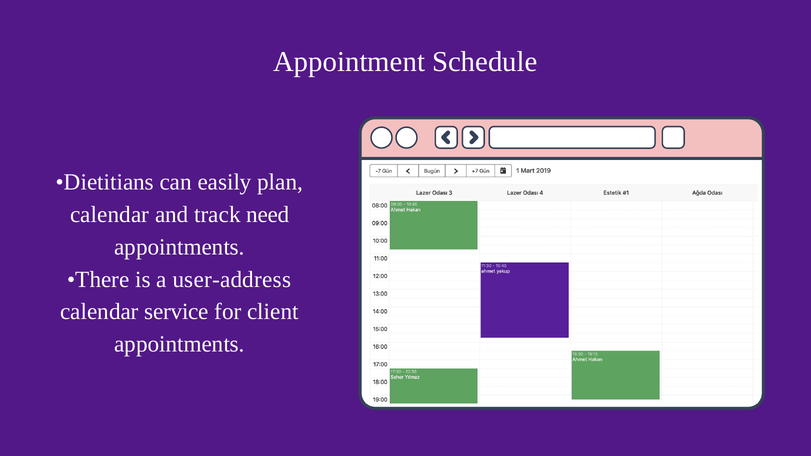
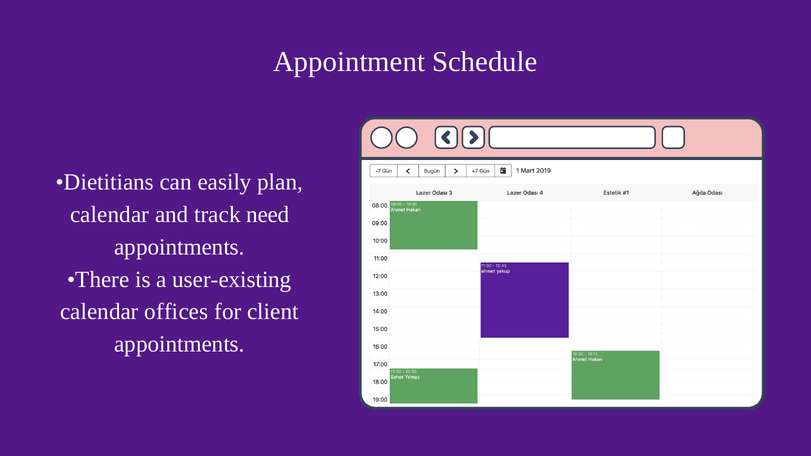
user-address: user-address -> user-existing
service: service -> offices
